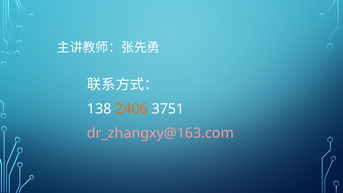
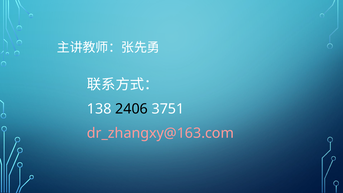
2406 colour: orange -> black
